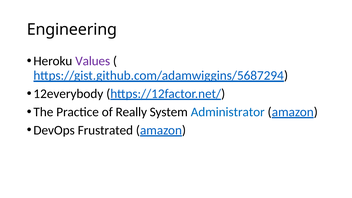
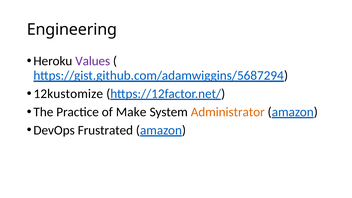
12everybody: 12everybody -> 12kustomize
Really: Really -> Make
Administrator colour: blue -> orange
